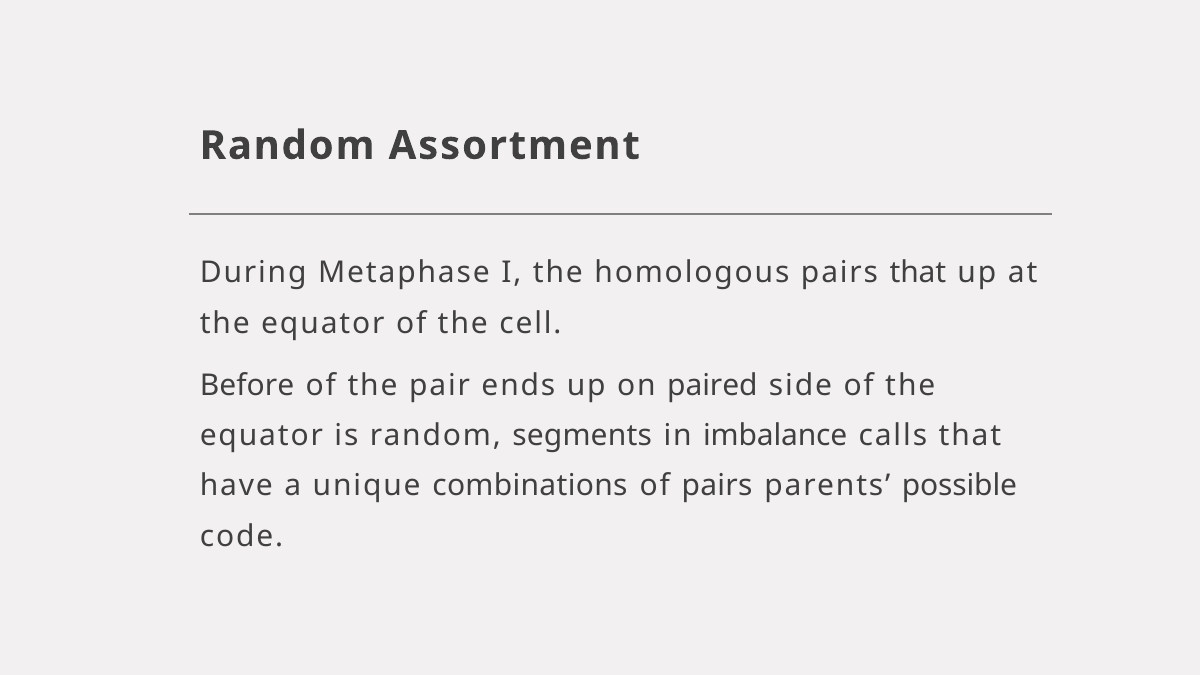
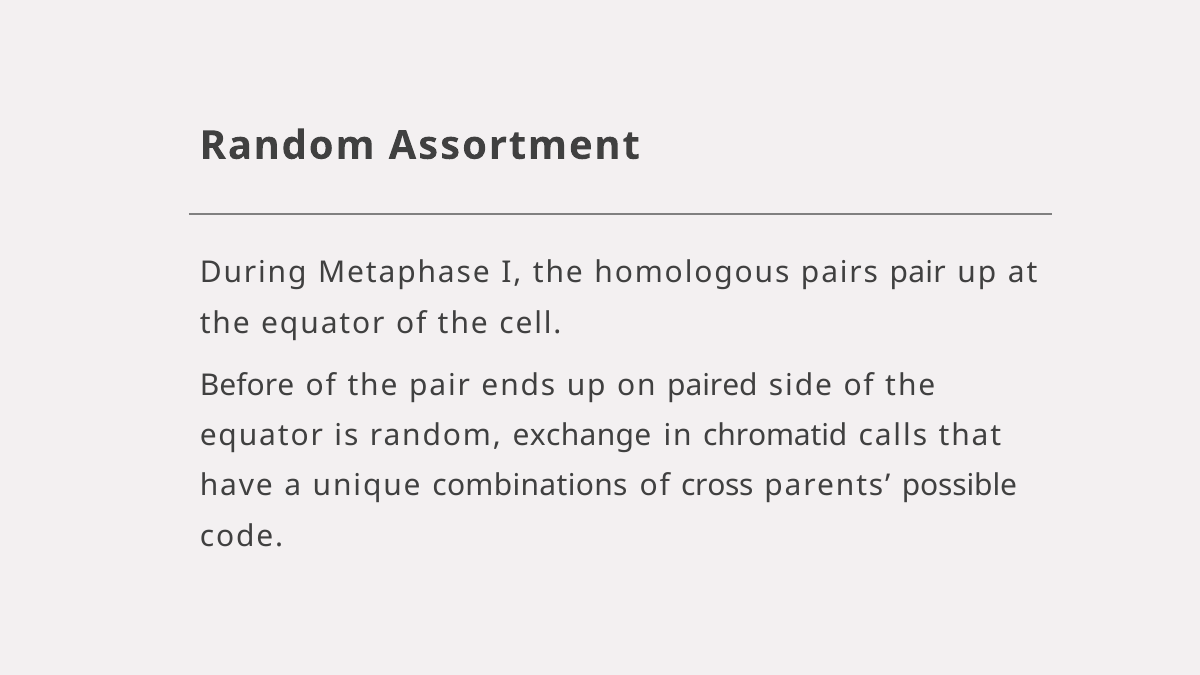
pairs that: that -> pair
segments: segments -> exchange
imbalance: imbalance -> chromatid
of pairs: pairs -> cross
